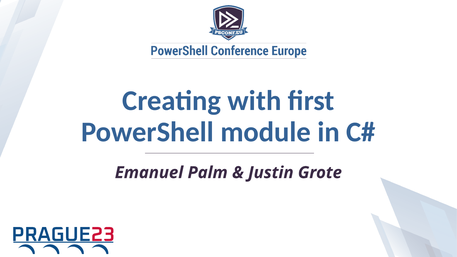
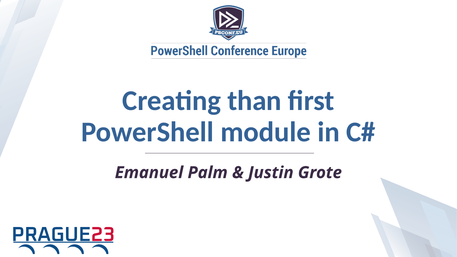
with: with -> than
